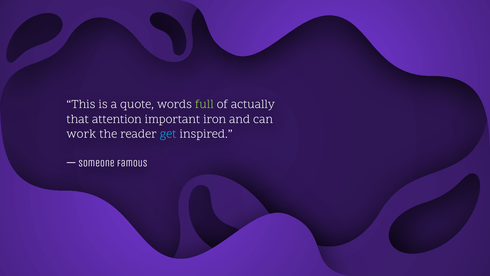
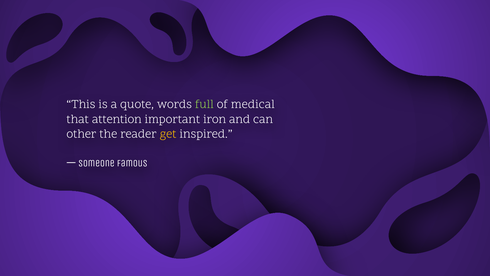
actually: actually -> medical
work: work -> other
get colour: light blue -> yellow
